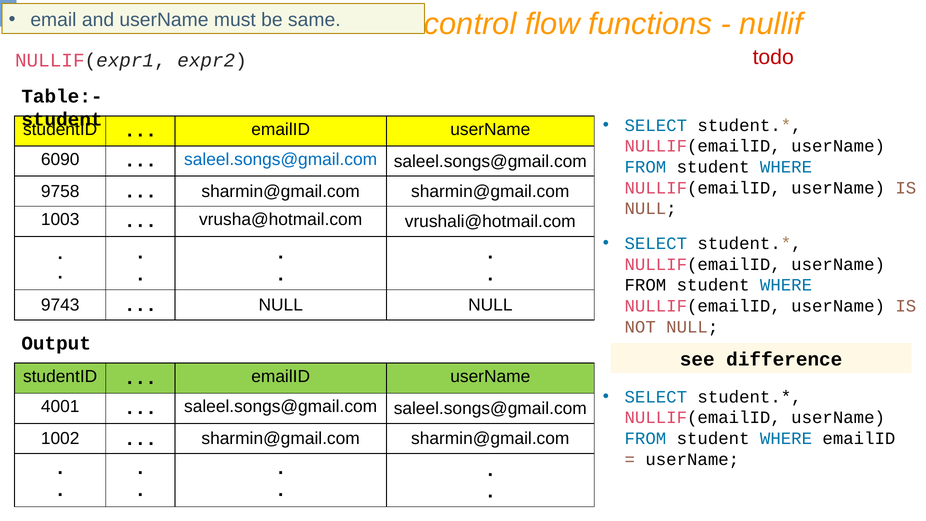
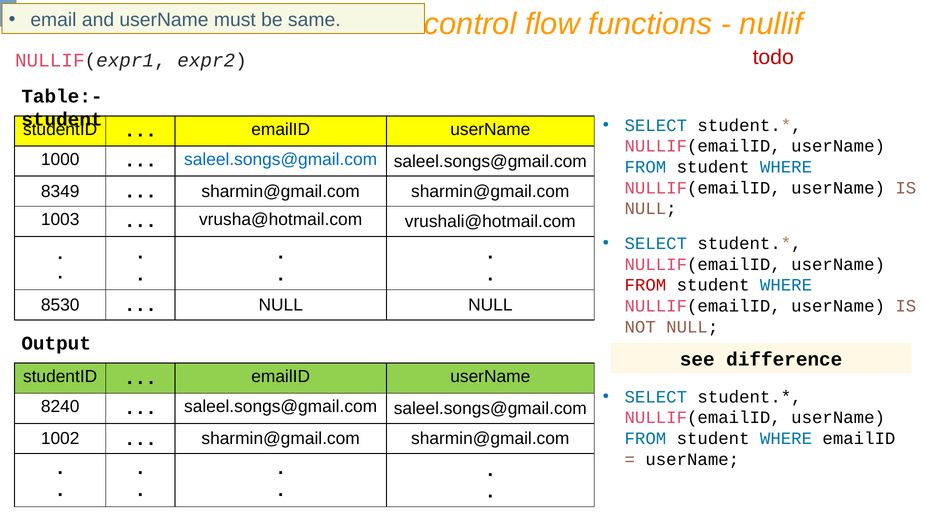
6090: 6090 -> 1000
9758: 9758 -> 8349
FROM at (645, 285) colour: black -> red
9743: 9743 -> 8530
4001: 4001 -> 8240
